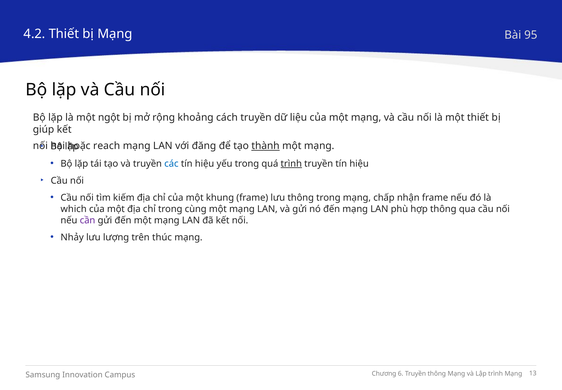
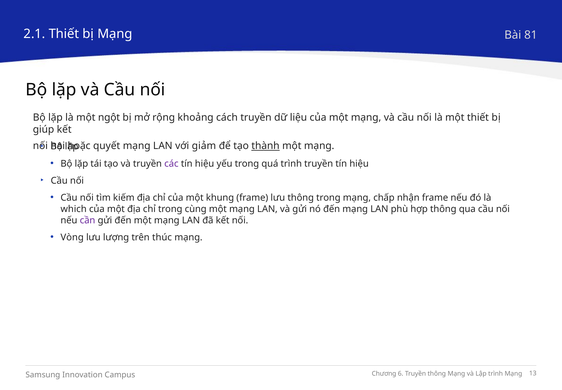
4.2: 4.2 -> 2.1
95: 95 -> 81
reach: reach -> quyết
đăng: đăng -> giảm
các colour: blue -> purple
trình at (291, 163) underline: present -> none
Nhảy: Nhảy -> Vòng
